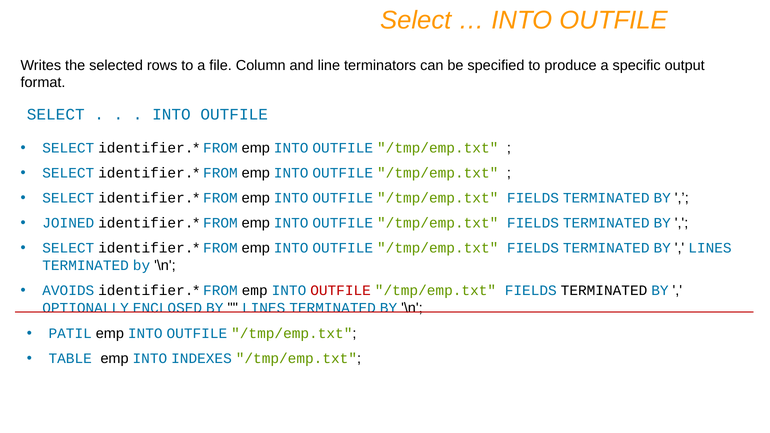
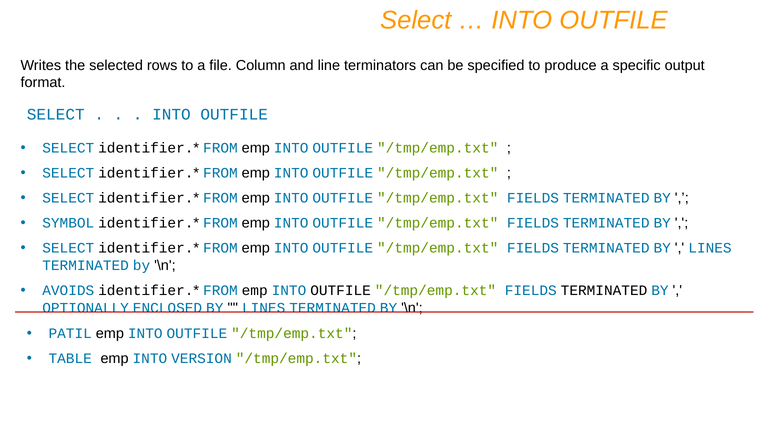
JOINED: JOINED -> SYMBOL
OUTFILE at (341, 291) colour: red -> black
INDEXES: INDEXES -> VERSION
